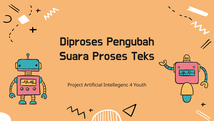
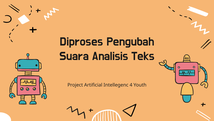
Proses: Proses -> Analisis
